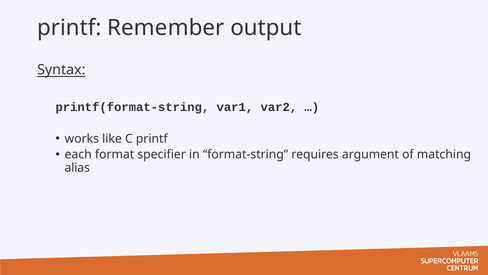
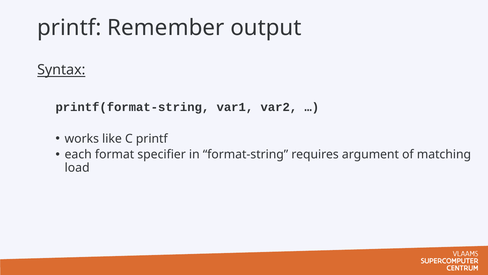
alias: alias -> load
